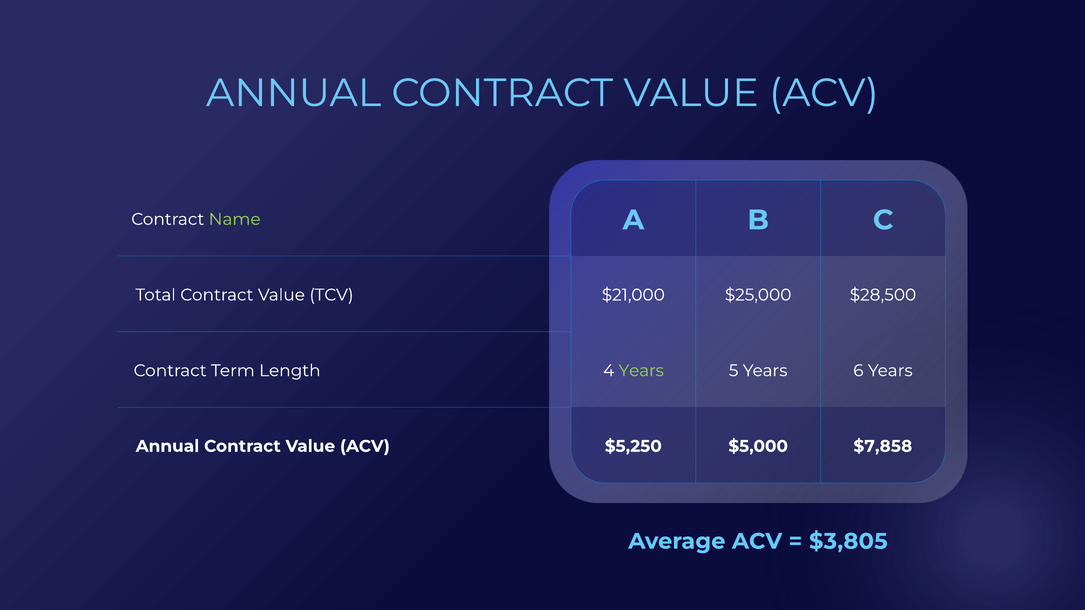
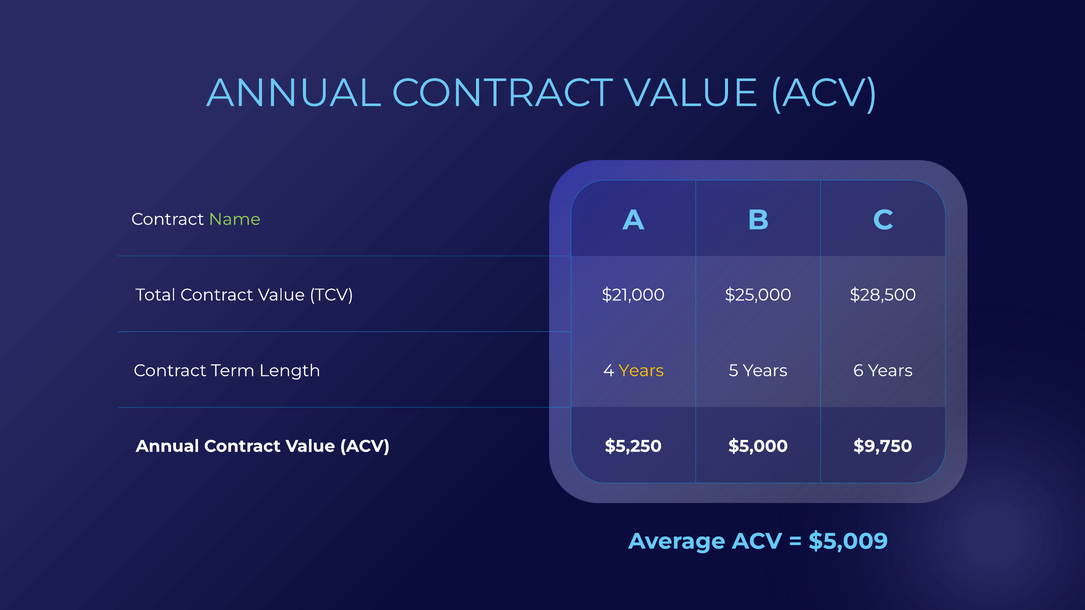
Years at (641, 371) colour: light green -> yellow
$7,858: $7,858 -> $9,750
$3,805: $3,805 -> $5,009
